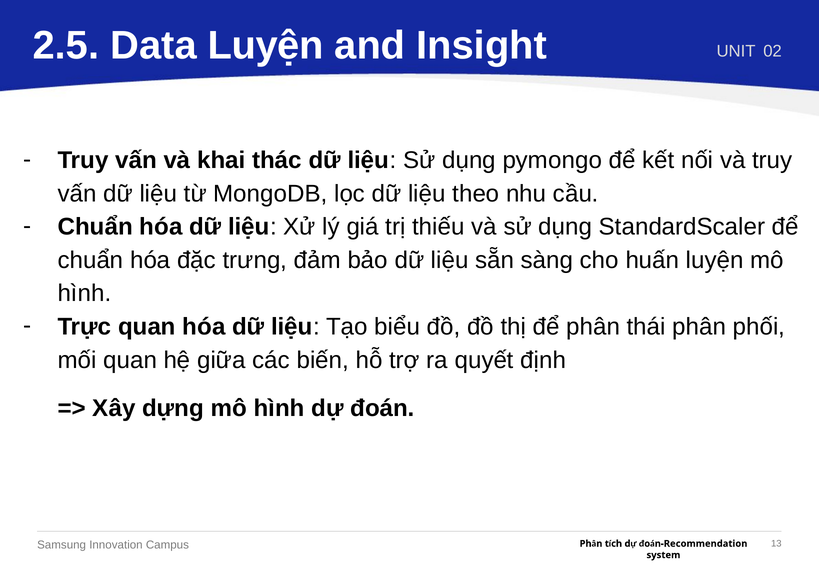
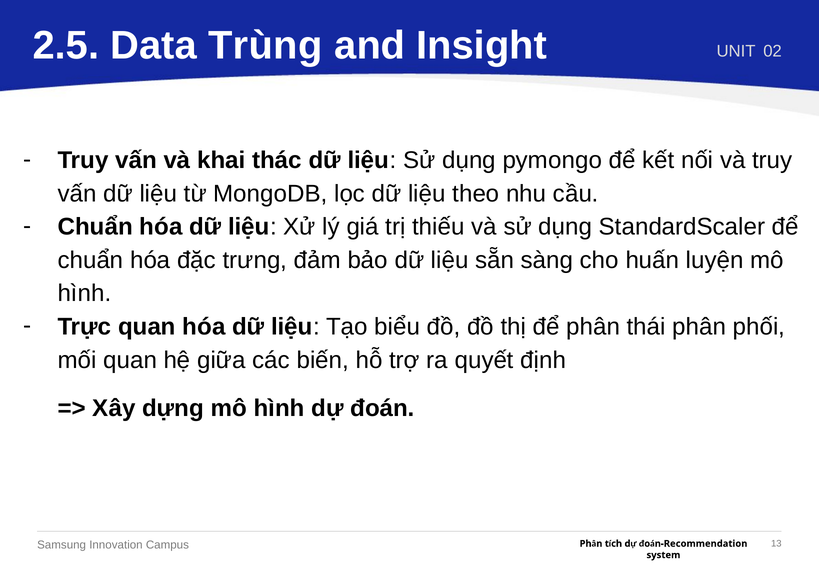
Data Luyện: Luyện -> Trùng
